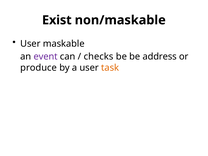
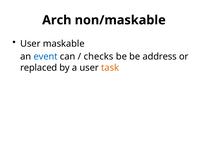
Exist: Exist -> Arch
event colour: purple -> blue
produce: produce -> replaced
